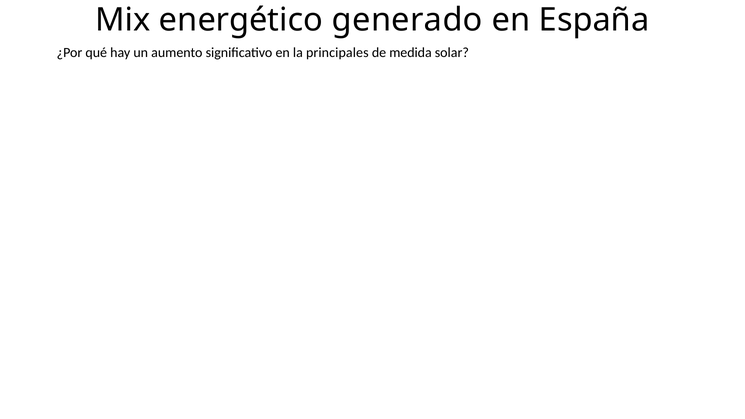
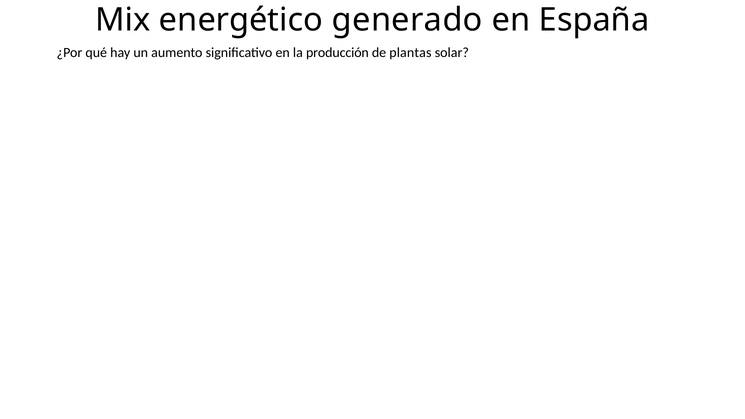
principales: principales -> producción
medida: medida -> plantas
